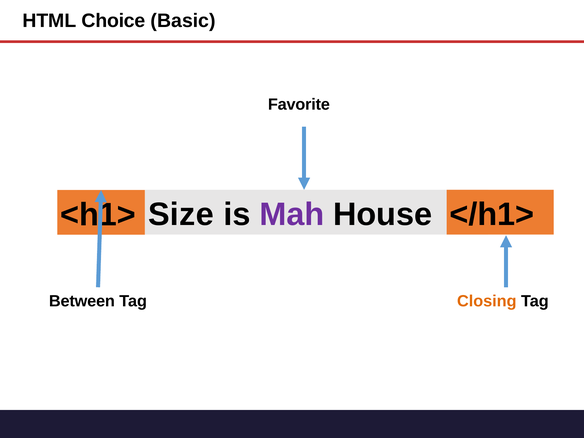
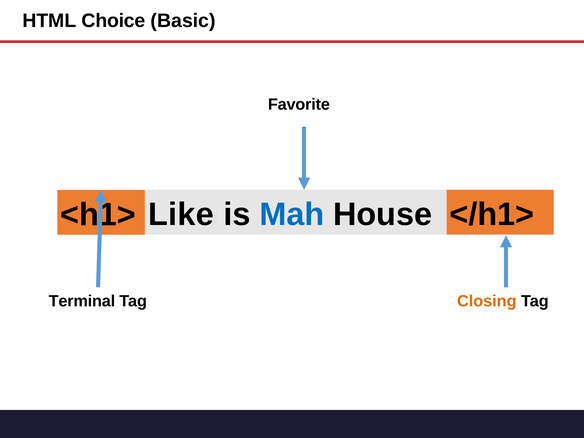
Size: Size -> Like
Mah colour: purple -> blue
Between: Between -> Terminal
